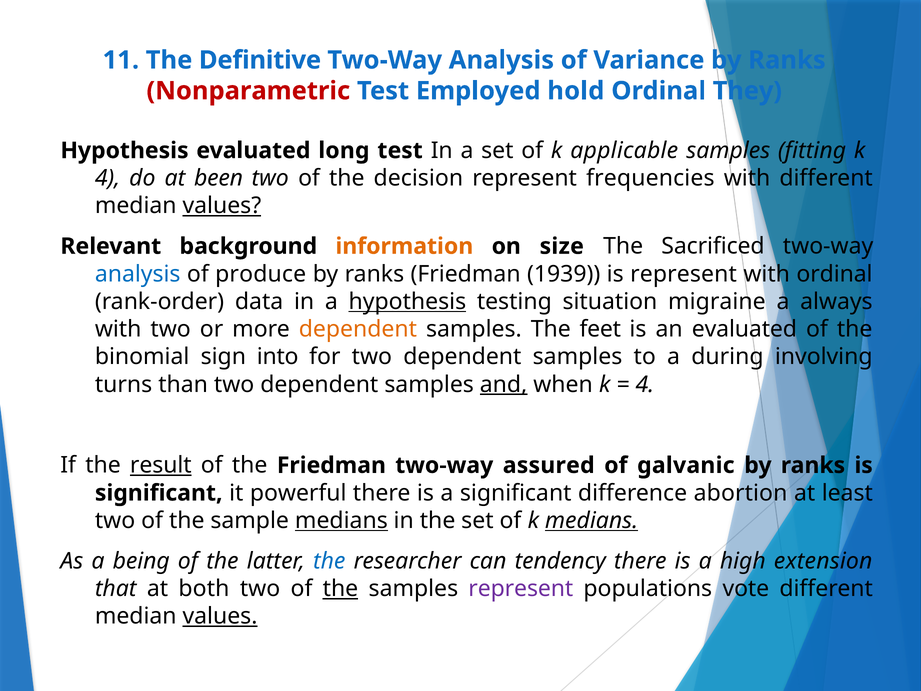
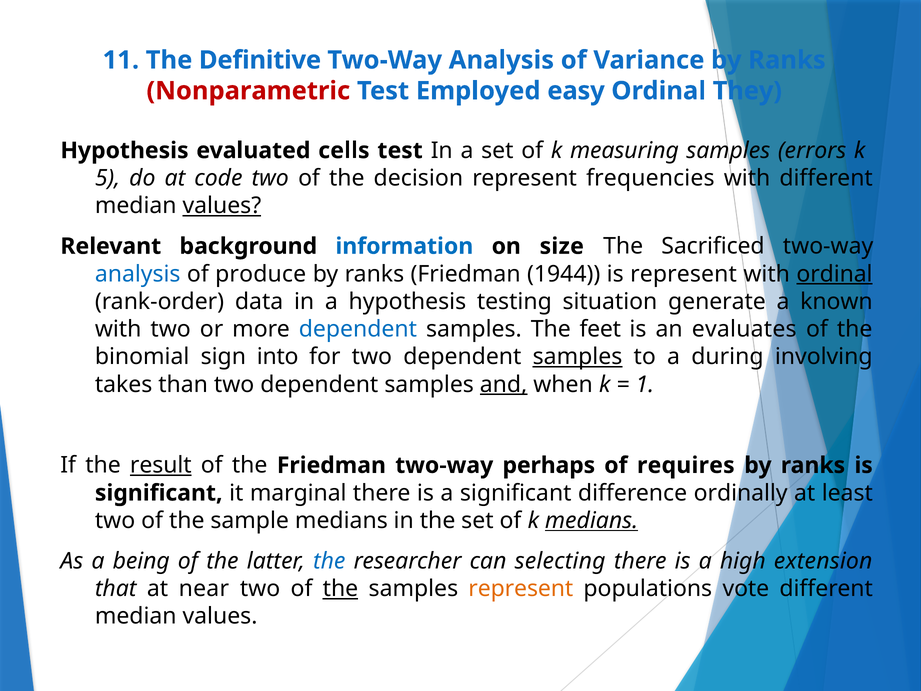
hold: hold -> easy
long: long -> cells
applicable: applicable -> measuring
fitting: fitting -> errors
4 at (108, 178): 4 -> 5
been: been -> code
information colour: orange -> blue
1939: 1939 -> 1944
ordinal at (834, 274) underline: none -> present
hypothesis at (407, 301) underline: present -> none
migraine: migraine -> generate
always: always -> known
dependent at (358, 329) colour: orange -> blue
an evaluated: evaluated -> evaluates
samples at (577, 357) underline: none -> present
turns: turns -> takes
4 at (645, 384): 4 -> 1
assured: assured -> perhaps
galvanic: galvanic -> requires
powerful: powerful -> marginal
abortion: abortion -> ordinally
medians at (341, 520) underline: present -> none
tendency: tendency -> selecting
both: both -> near
represent at (521, 589) colour: purple -> orange
values at (220, 616) underline: present -> none
